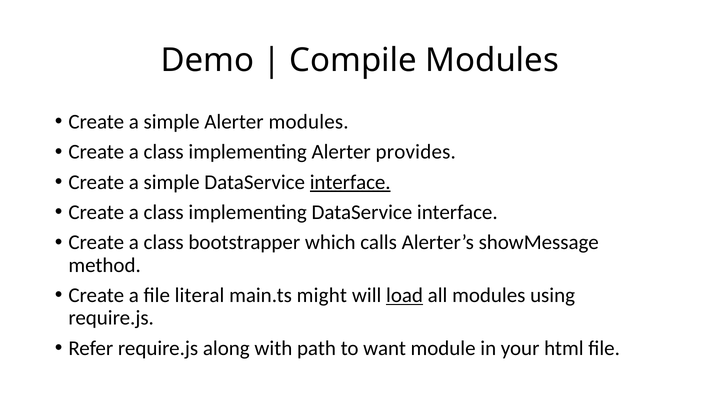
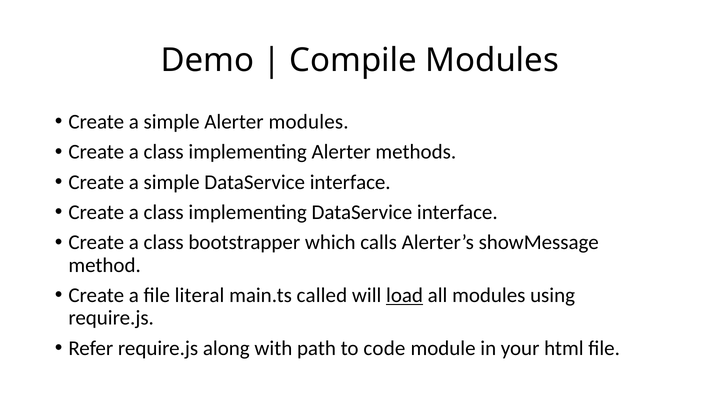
provides: provides -> methods
interface at (350, 182) underline: present -> none
might: might -> called
want: want -> code
